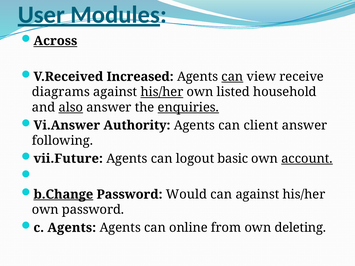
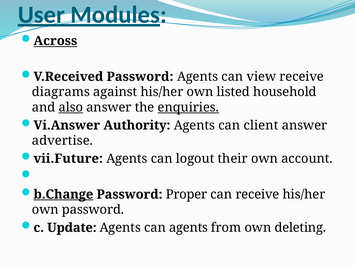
V.Received Increased: Increased -> Password
can at (232, 77) underline: present -> none
his/her at (162, 92) underline: present -> none
following: following -> advertise
basic: basic -> their
account underline: present -> none
Would: Would -> Proper
can against: against -> receive
c Agents: Agents -> Update
can online: online -> agents
